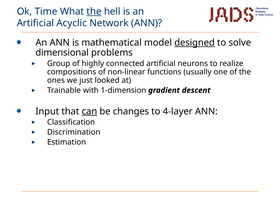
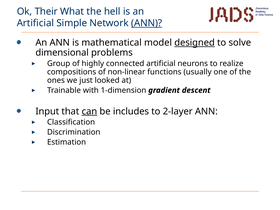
Time: Time -> Their
the at (94, 11) underline: present -> none
Acyclic: Acyclic -> Simple
ANN at (147, 23) underline: none -> present
changes: changes -> includes
4-layer: 4-layer -> 2-layer
